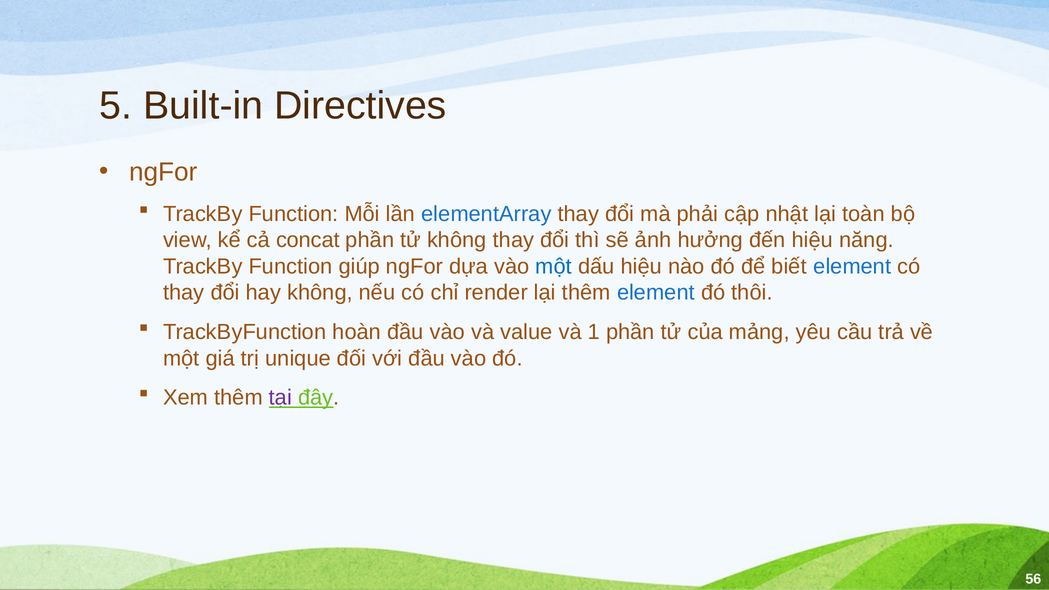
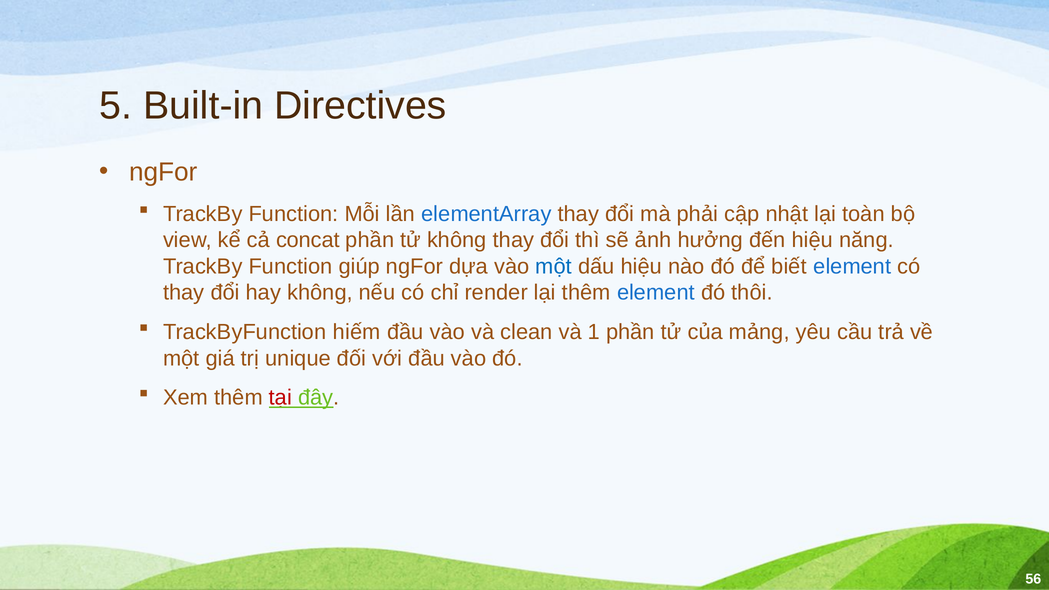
hoàn: hoàn -> hiếm
value: value -> clean
tại colour: purple -> red
